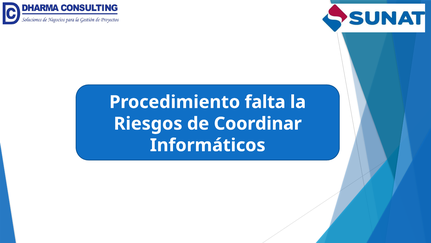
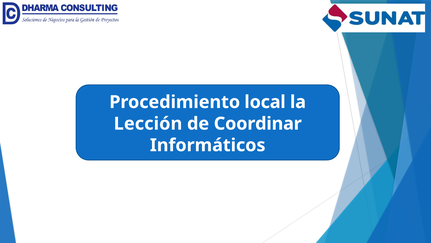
falta: falta -> local
Riesgos: Riesgos -> Lección
